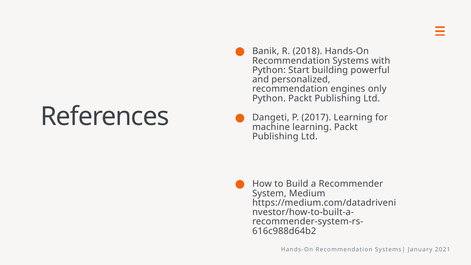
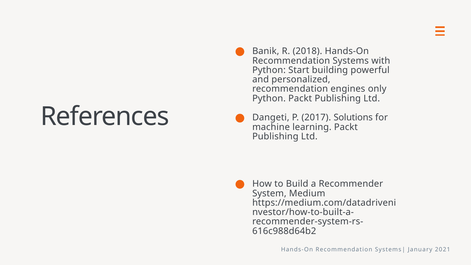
2017 Learning: Learning -> Solutions
